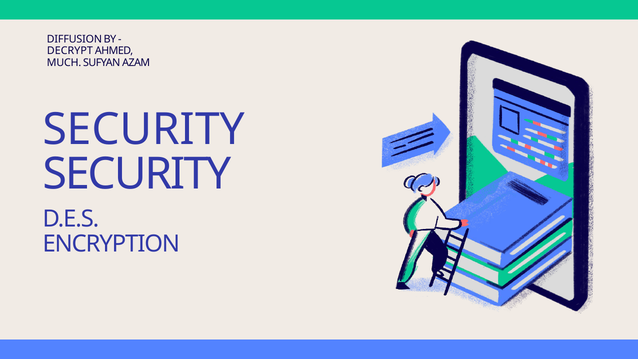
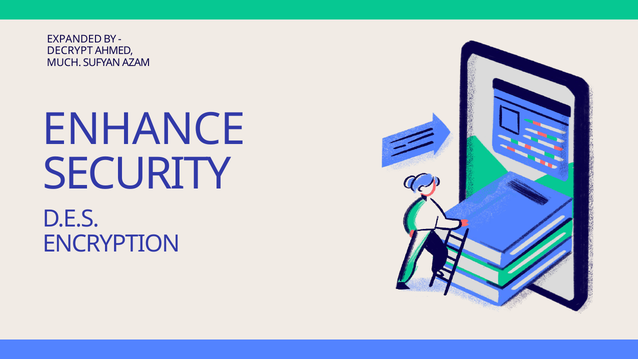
DIFFUSION: DIFFUSION -> EXPANDED
SECURITY at (144, 130): SECURITY -> ENHANCE
